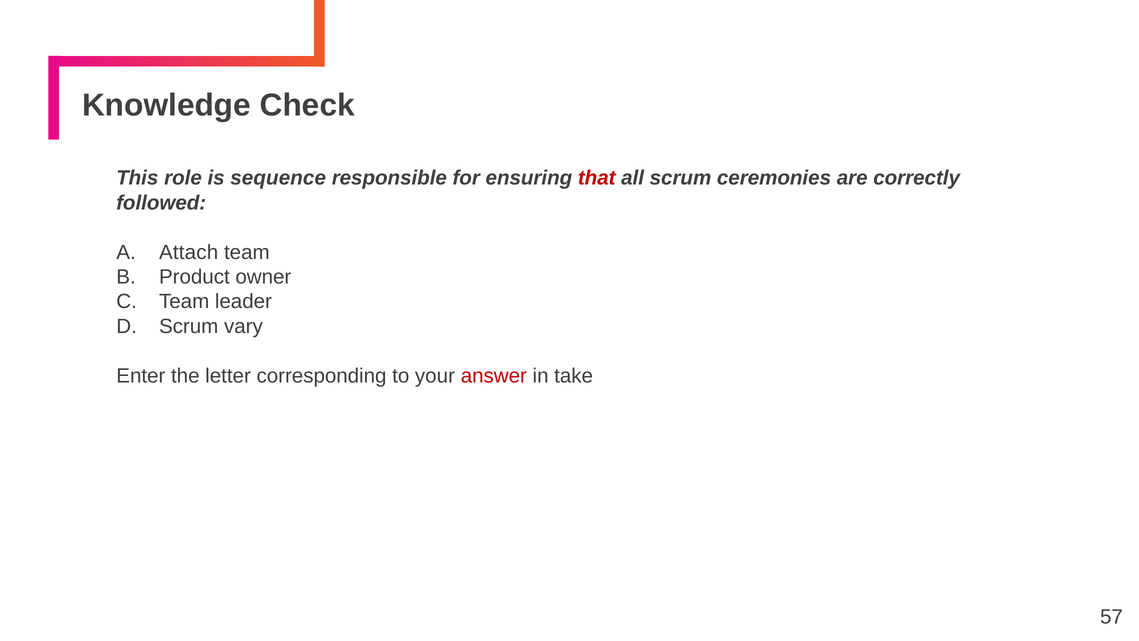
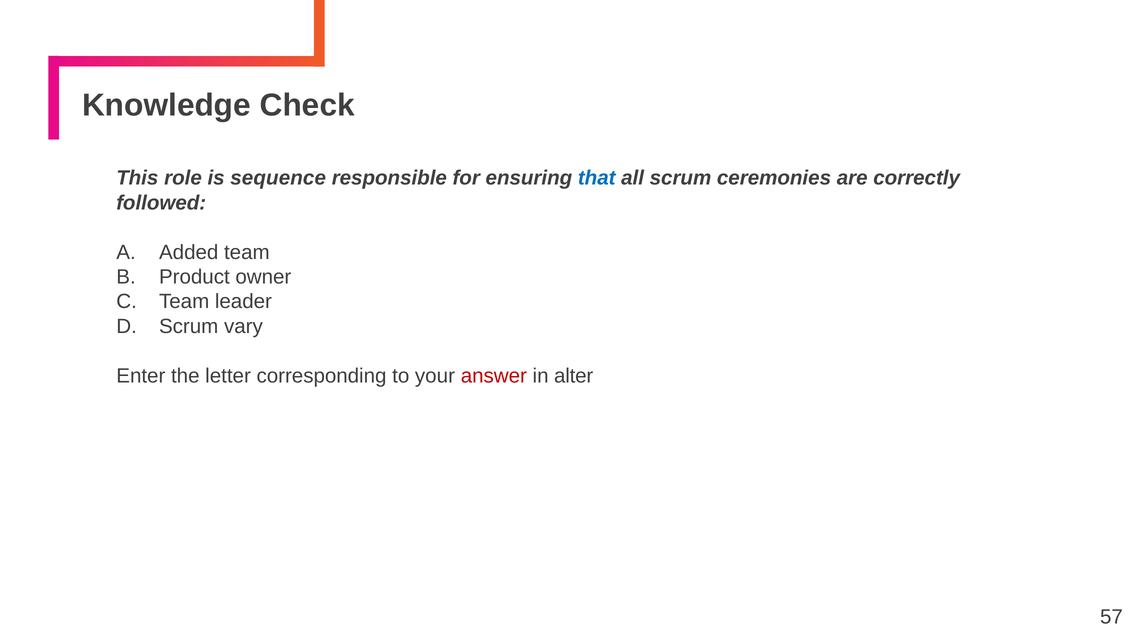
that colour: red -> blue
Attach: Attach -> Added
take: take -> alter
